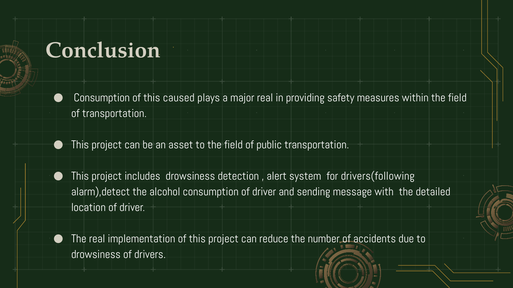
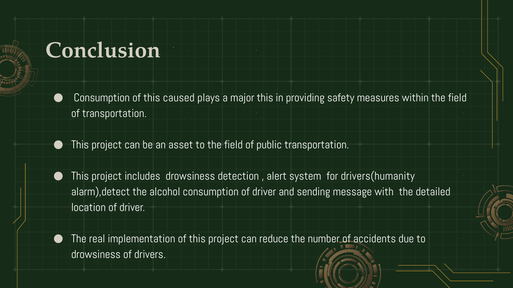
major real: real -> this
drivers(following: drivers(following -> drivers(humanity
